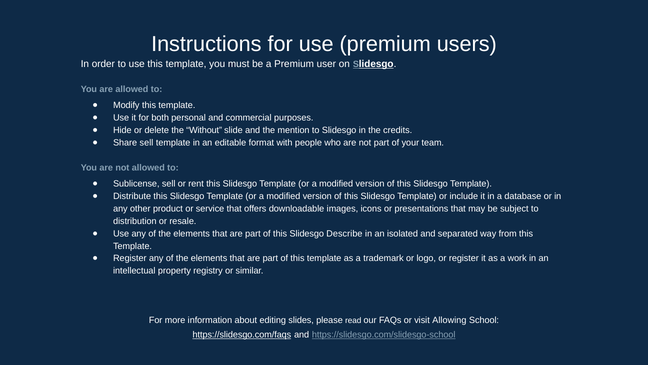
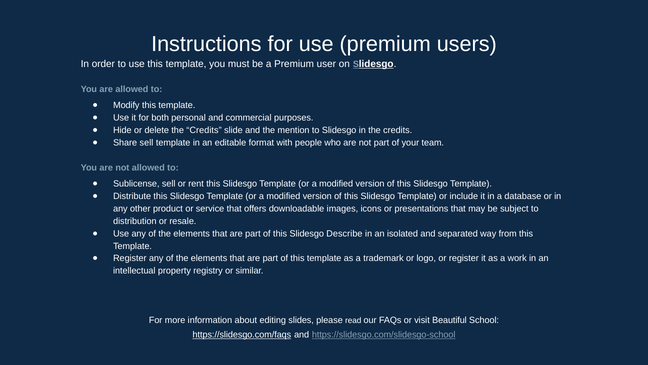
delete the Without: Without -> Credits
Allowing: Allowing -> Beautiful
